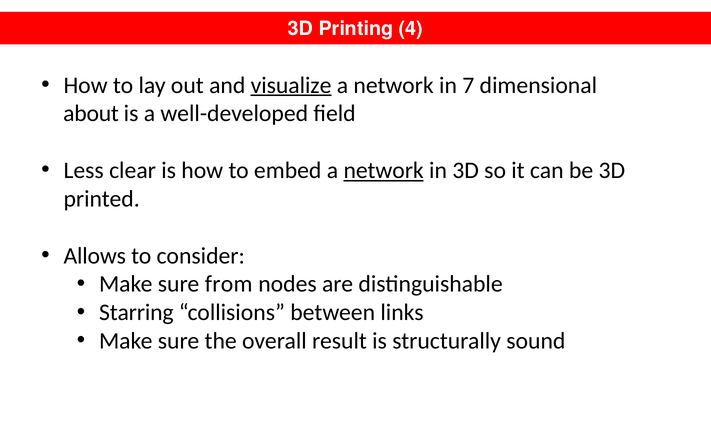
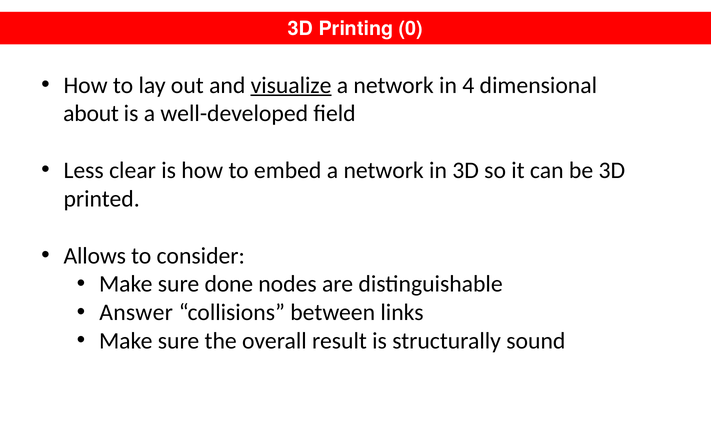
4: 4 -> 0
7: 7 -> 4
network at (384, 171) underline: present -> none
from: from -> done
Starring: Starring -> Answer
